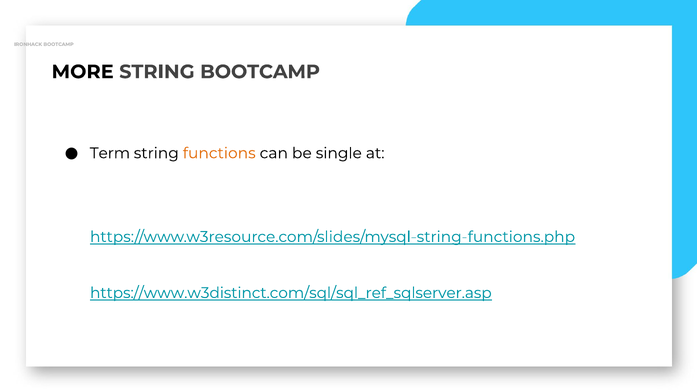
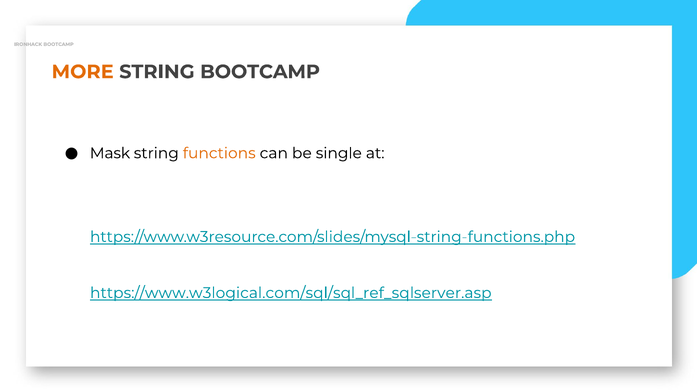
MORE colour: black -> orange
Term: Term -> Mask
https://www.w3distinct.com/sql/sql_ref_sqlserver.asp: https://www.w3distinct.com/sql/sql_ref_sqlserver.asp -> https://www.w3logical.com/sql/sql_ref_sqlserver.asp
